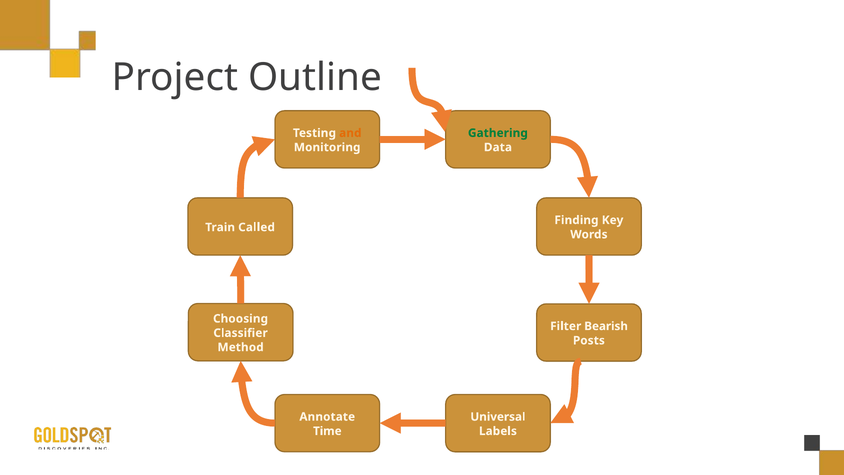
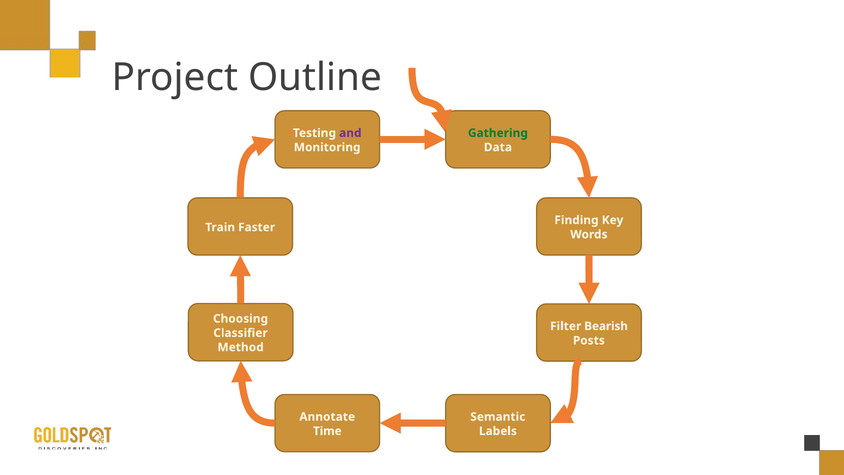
and colour: orange -> purple
Called: Called -> Faster
Universal: Universal -> Semantic
